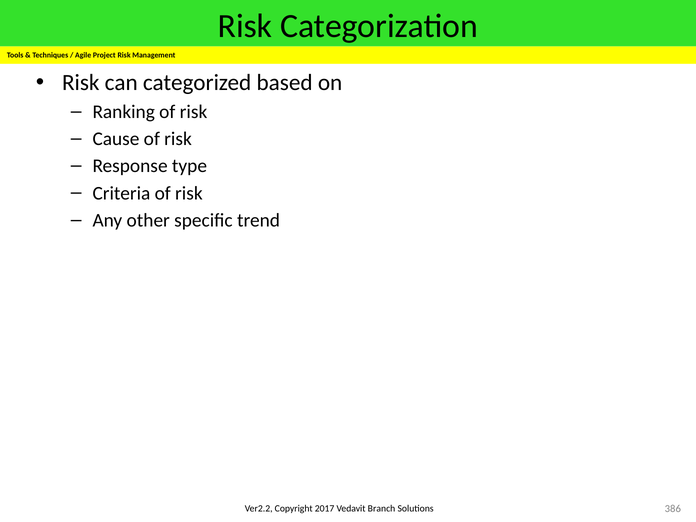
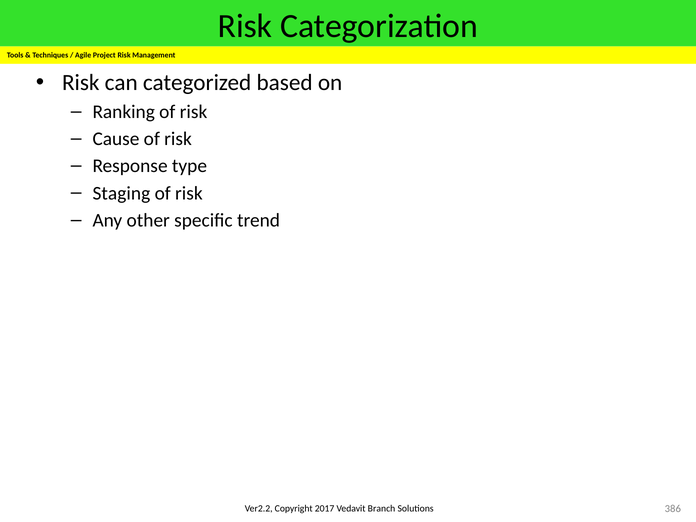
Criteria: Criteria -> Staging
